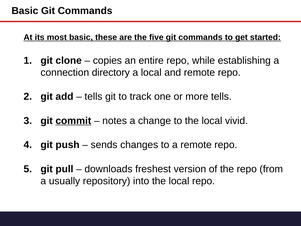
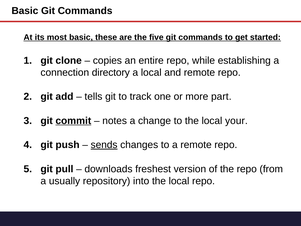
more tells: tells -> part
vivid: vivid -> your
sends underline: none -> present
